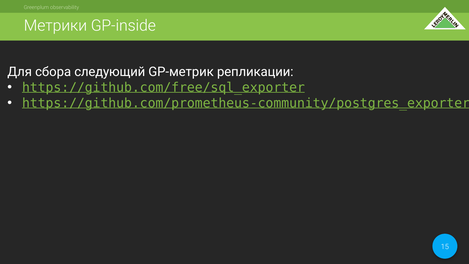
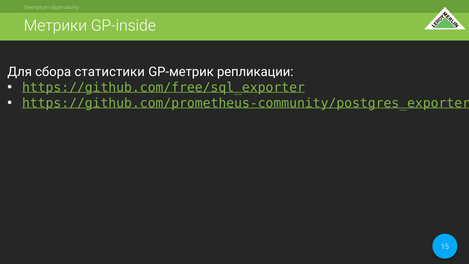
следующий: следующий -> статистики
